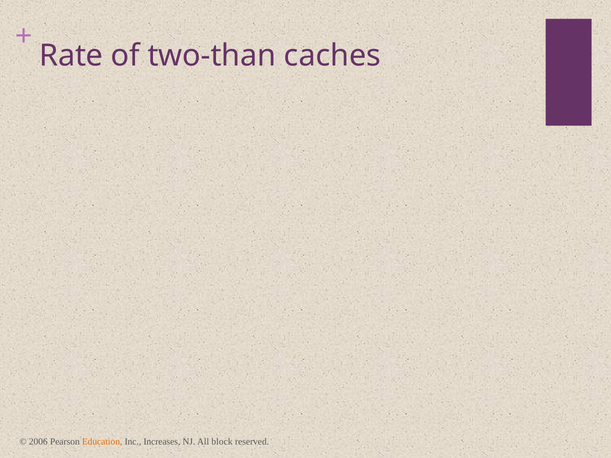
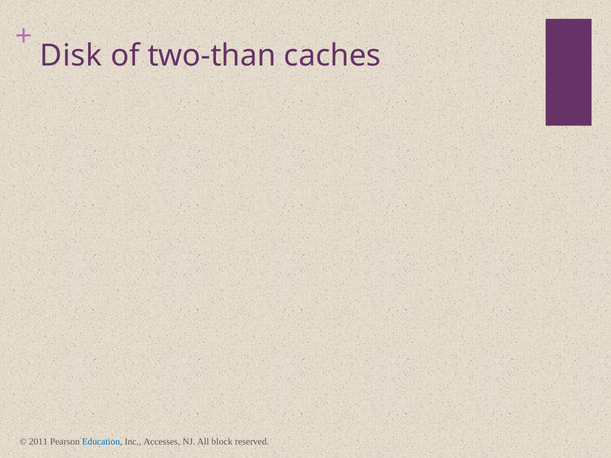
Rate: Rate -> Disk
2006: 2006 -> 2011
Education colour: orange -> blue
Increases: Increases -> Accesses
